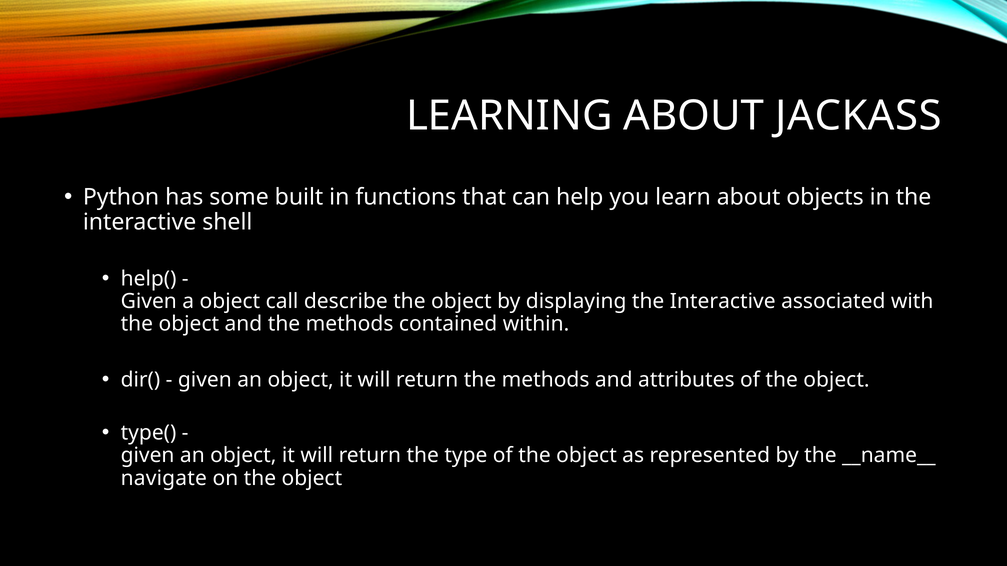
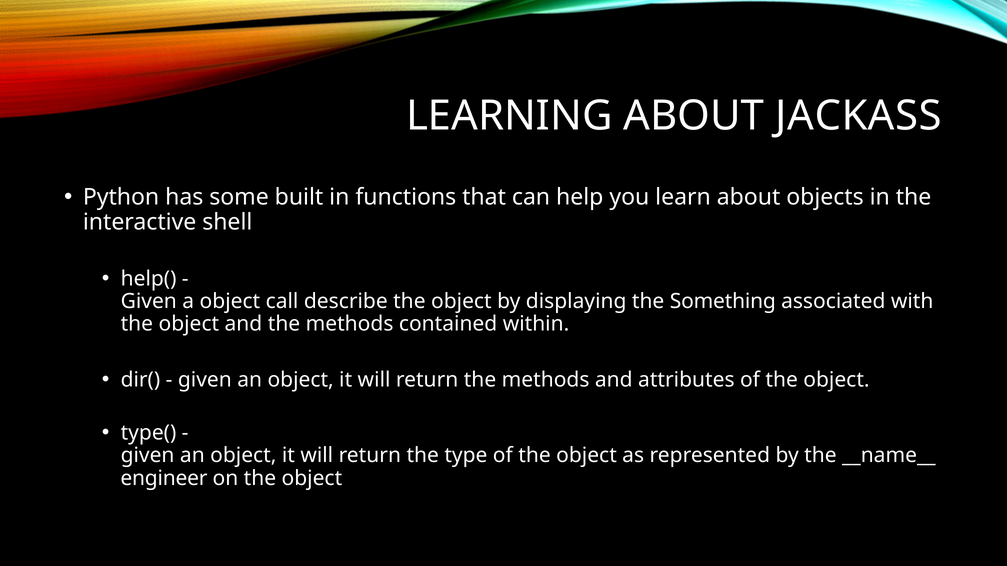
displaying the Interactive: Interactive -> Something
navigate: navigate -> engineer
